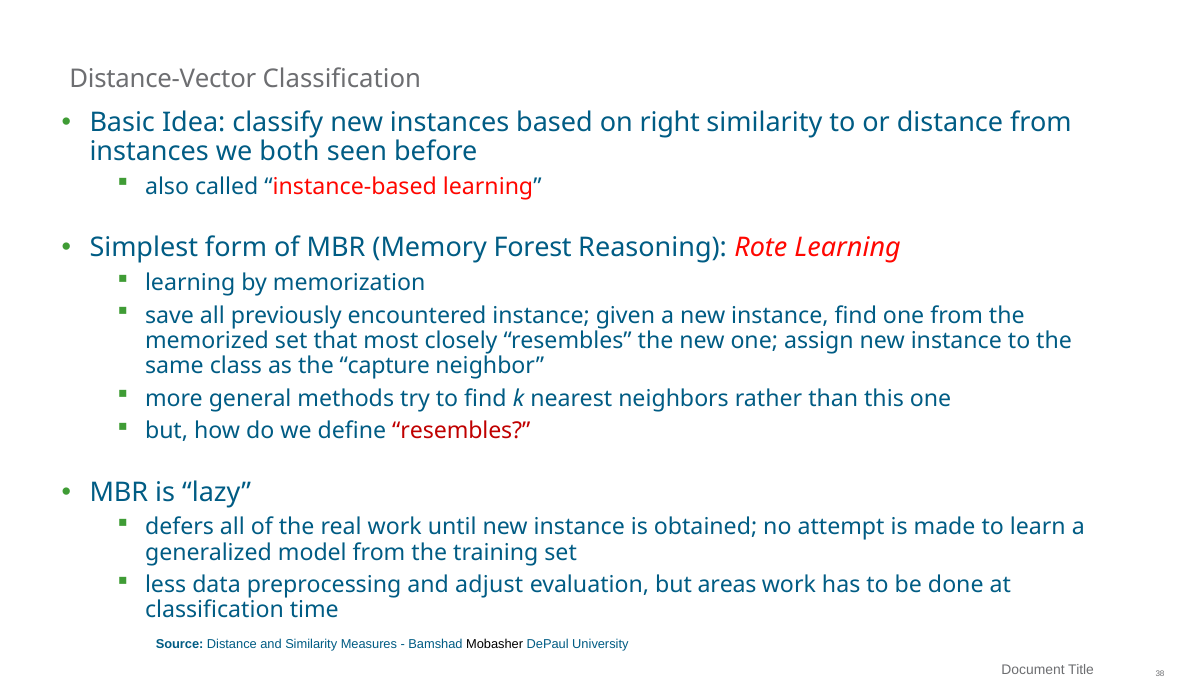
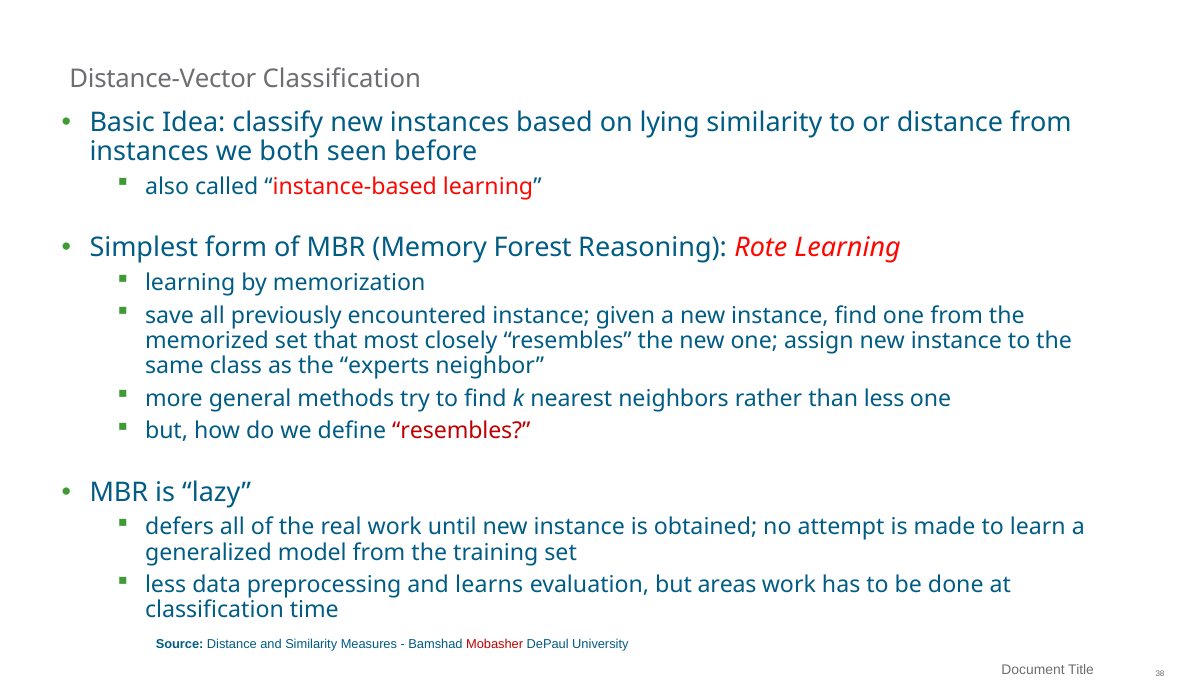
right: right -> lying
capture: capture -> experts
than this: this -> less
adjust: adjust -> learns
Mobasher colour: black -> red
